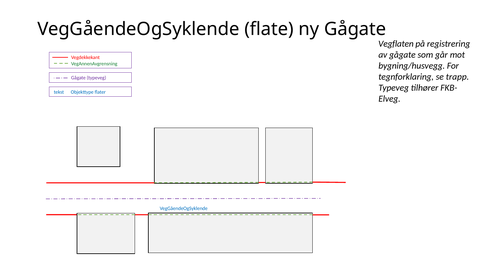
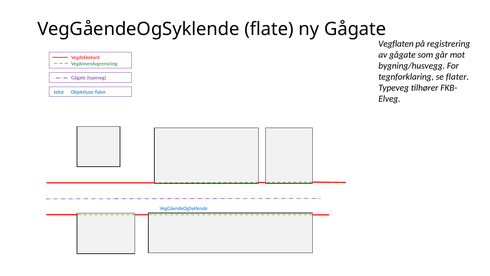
se trapp: trapp -> flater
